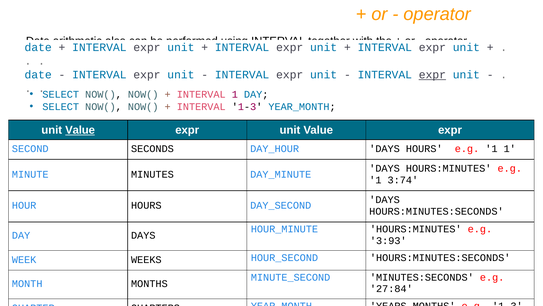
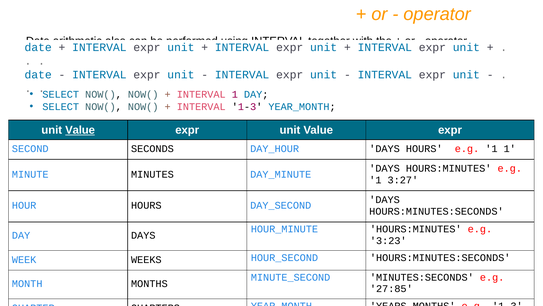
expr at (432, 75) underline: present -> none
3:74: 3:74 -> 3:27
3:93: 3:93 -> 3:23
27:84: 27:84 -> 27:85
